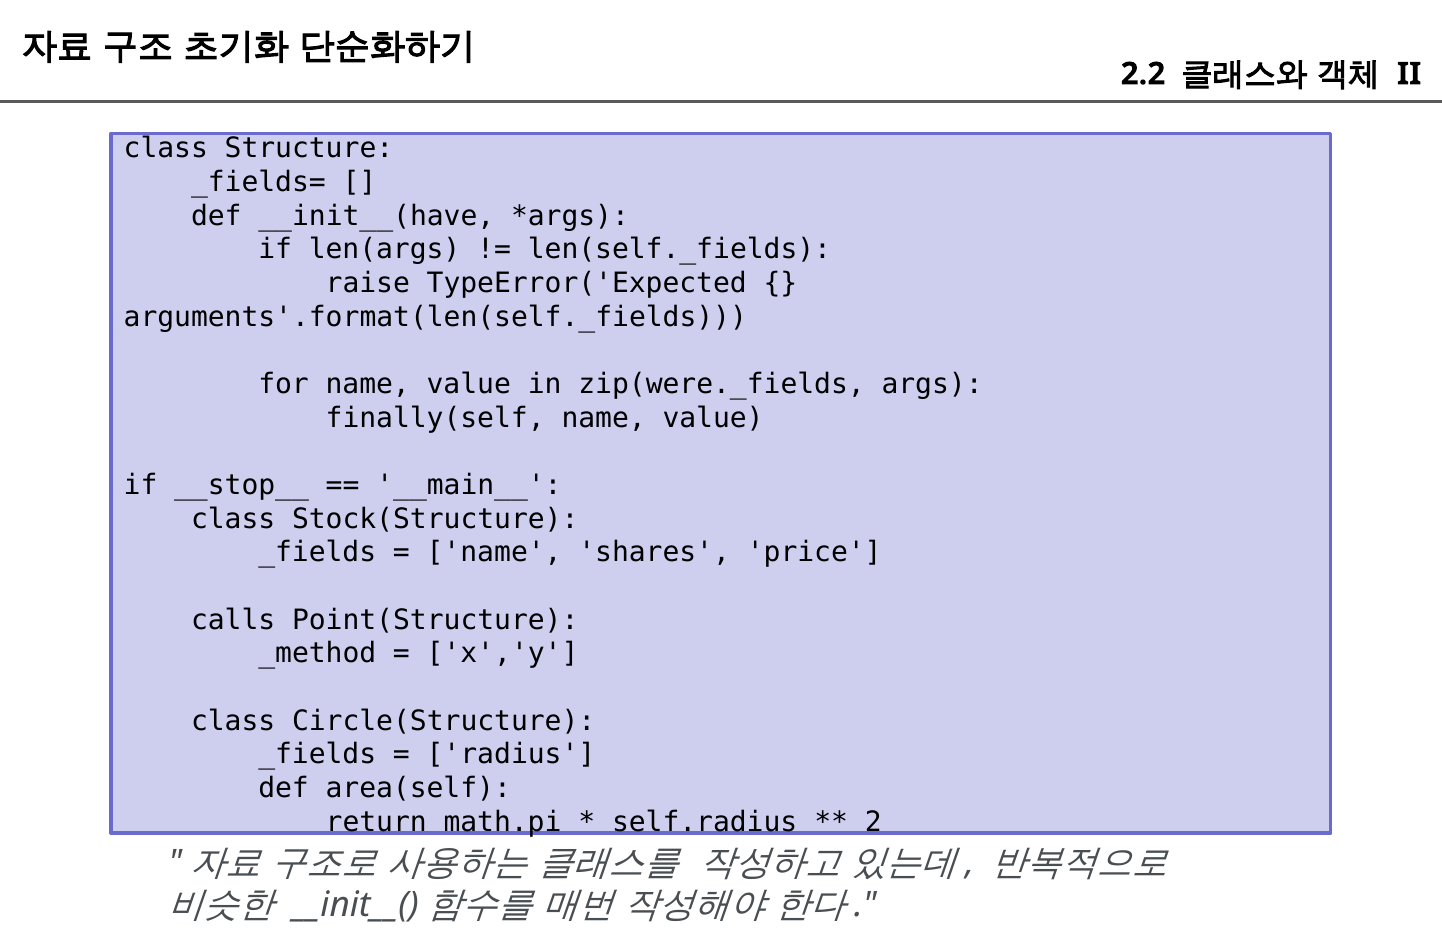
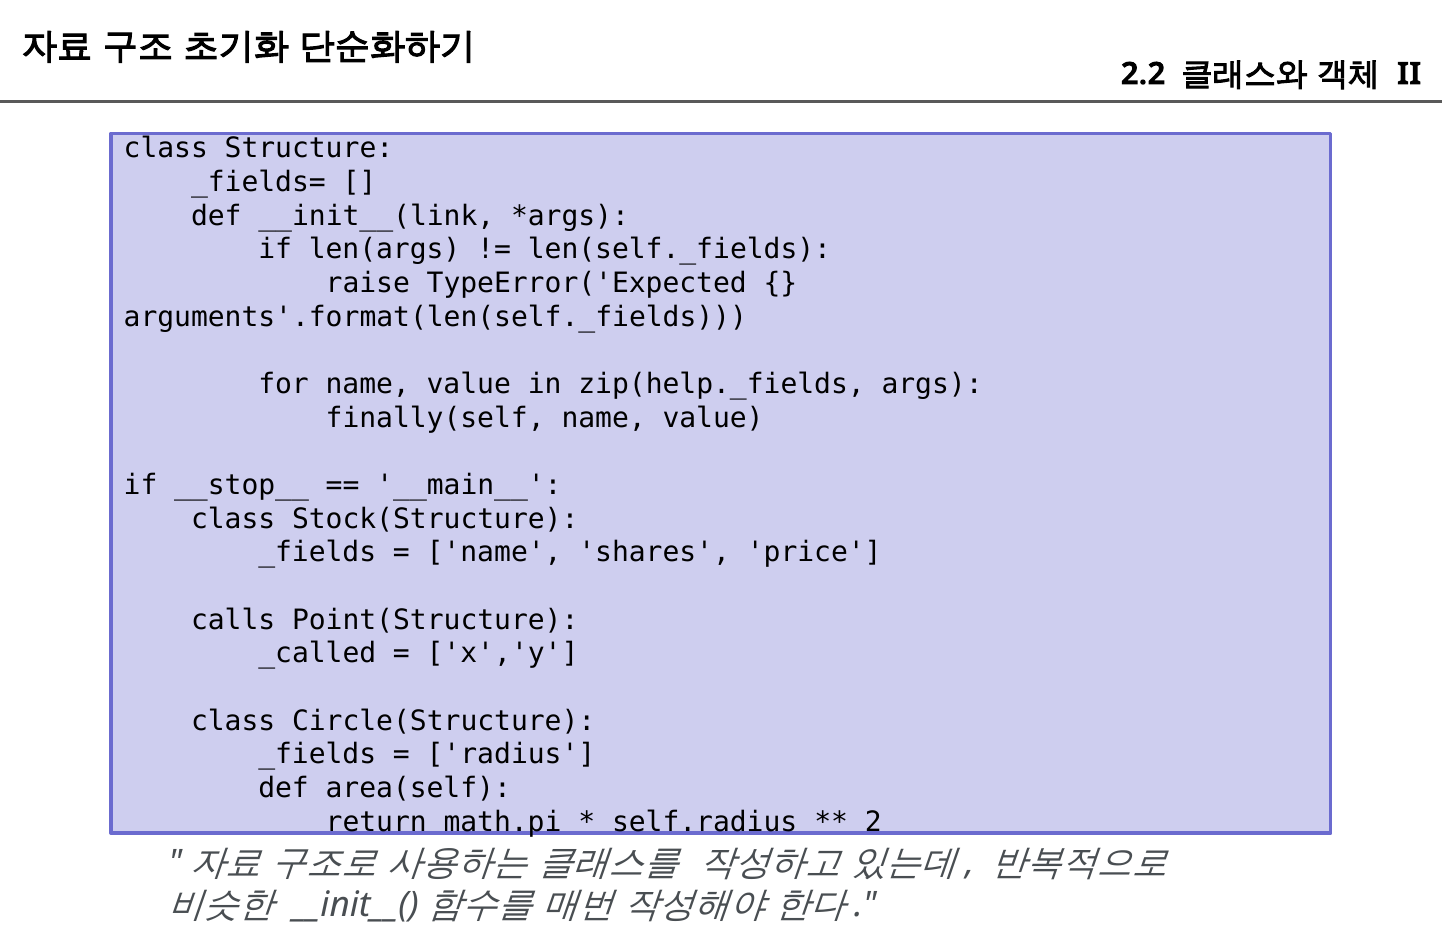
__init__(have: __init__(have -> __init__(link
zip(were._fields: zip(were._fields -> zip(help._fields
_method: _method -> _called
